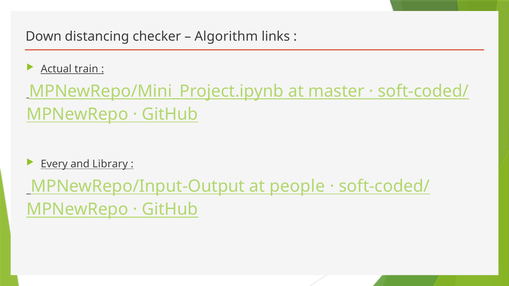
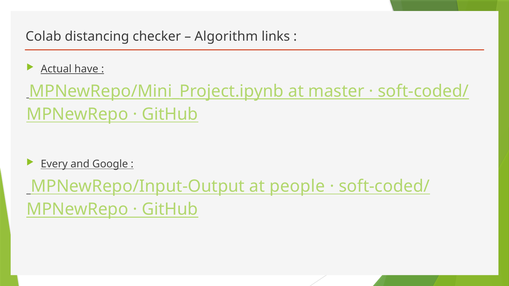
Down: Down -> Colab
train: train -> have
Library: Library -> Google
